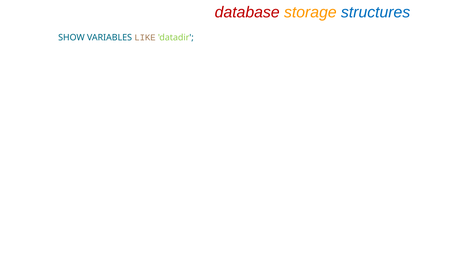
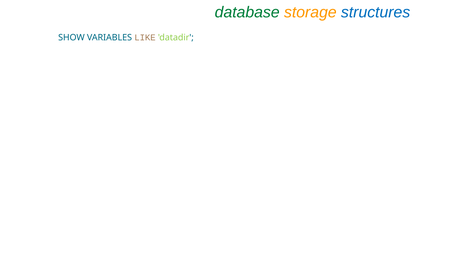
database colour: red -> green
